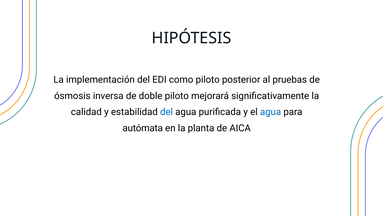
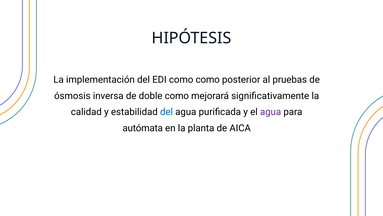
como piloto: piloto -> como
doble piloto: piloto -> como
agua at (271, 112) colour: blue -> purple
